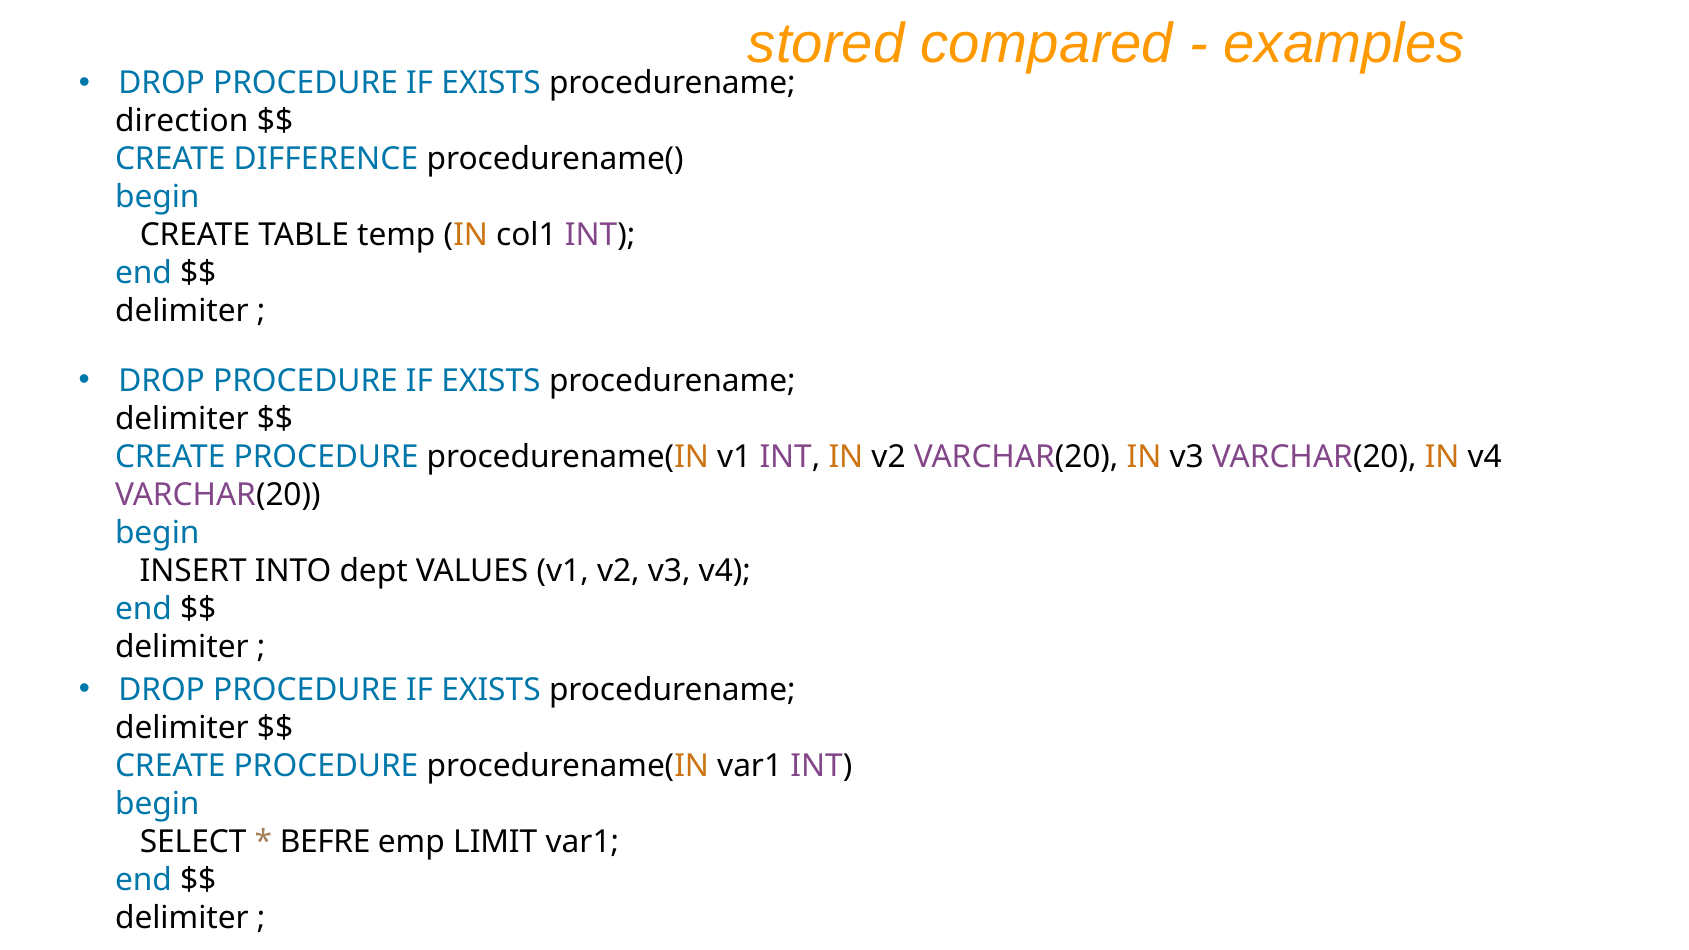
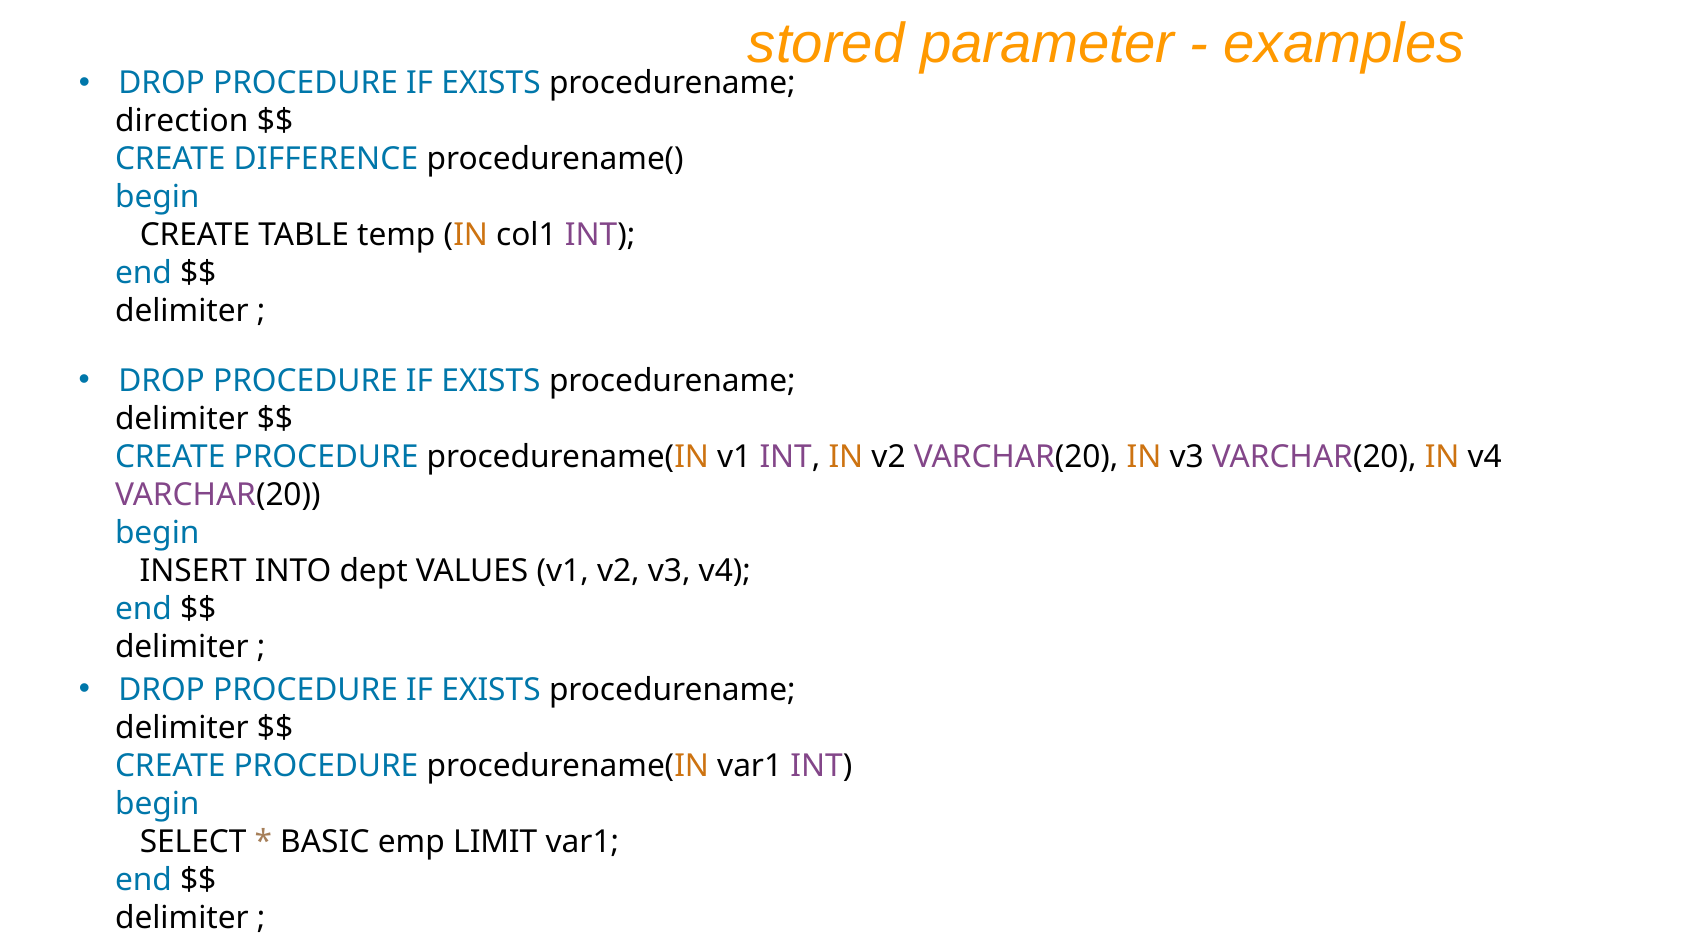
compared: compared -> parameter
BEFRE: BEFRE -> BASIC
